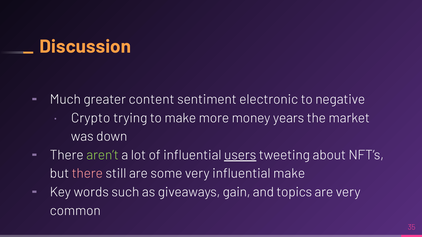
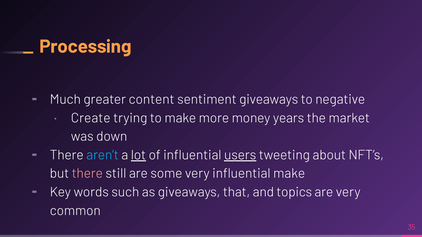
Discussion: Discussion -> Processing
sentiment electronic: electronic -> giveaways
Crypto: Crypto -> Create
aren’t colour: light green -> light blue
lot underline: none -> present
gain: gain -> that
